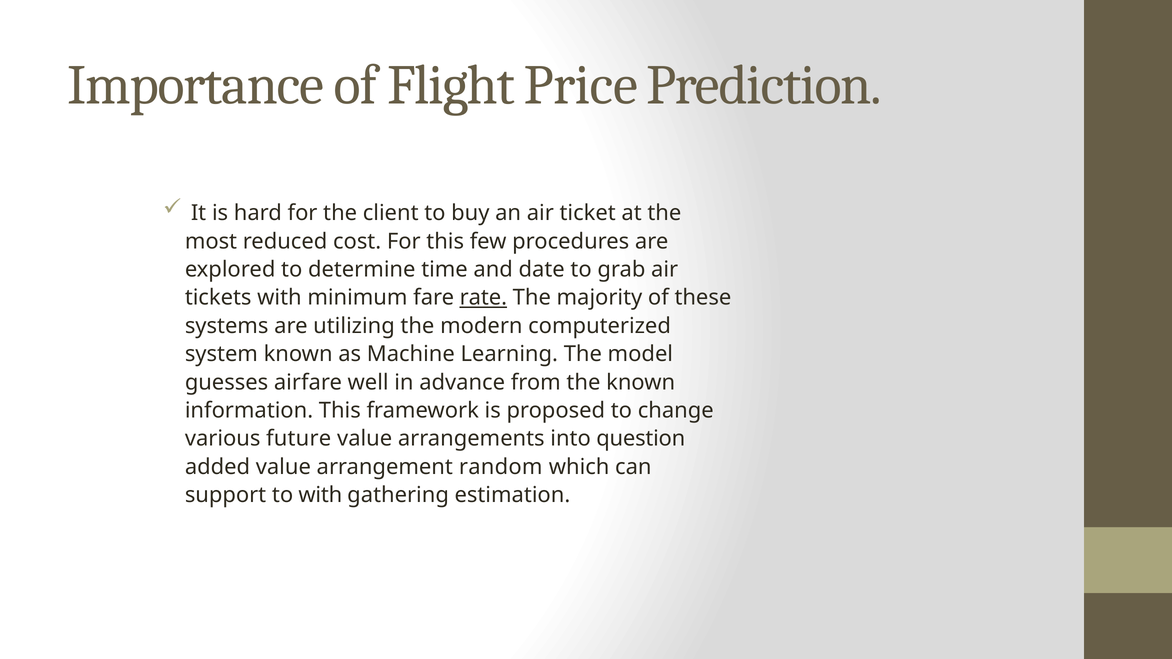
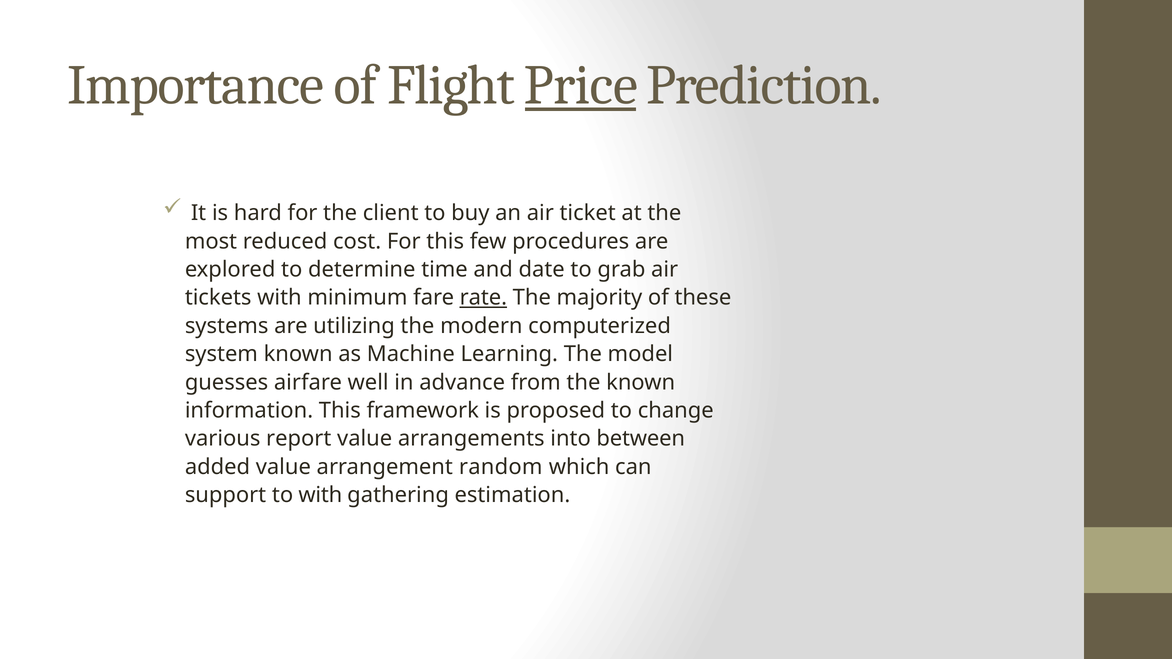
Price underline: none -> present
future: future -> report
question: question -> between
